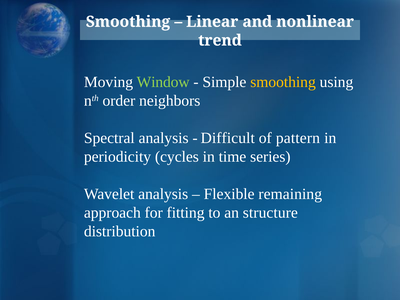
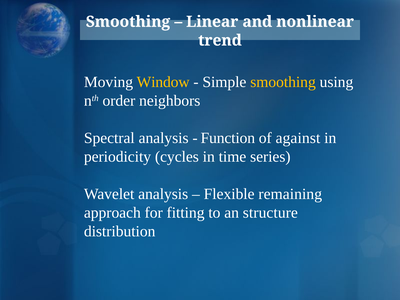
Window colour: light green -> yellow
Difficult: Difficult -> Function
pattern: pattern -> against
